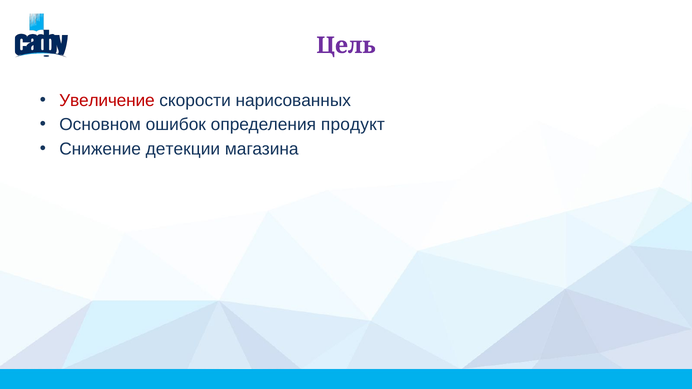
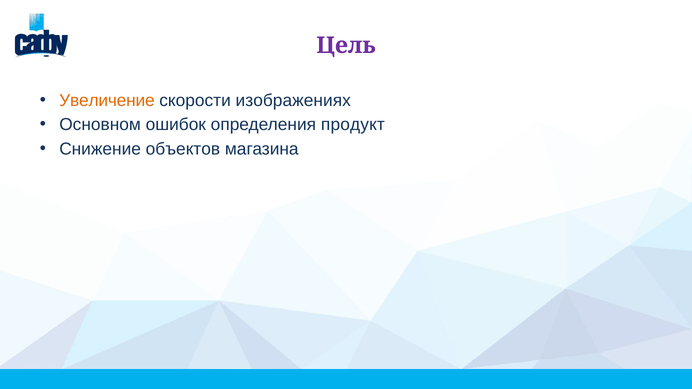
Увеличение colour: red -> orange
нарисованных: нарисованных -> изображениях
детекции: детекции -> объектов
